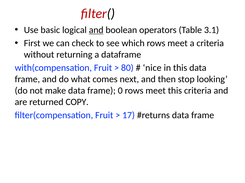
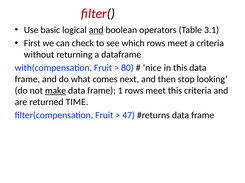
make underline: none -> present
0: 0 -> 1
COPY: COPY -> TIME
17: 17 -> 47
